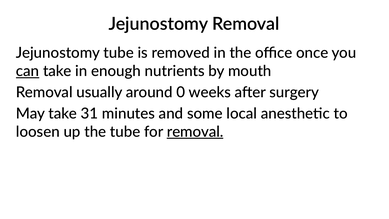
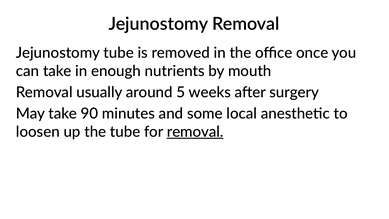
can underline: present -> none
0: 0 -> 5
31: 31 -> 90
